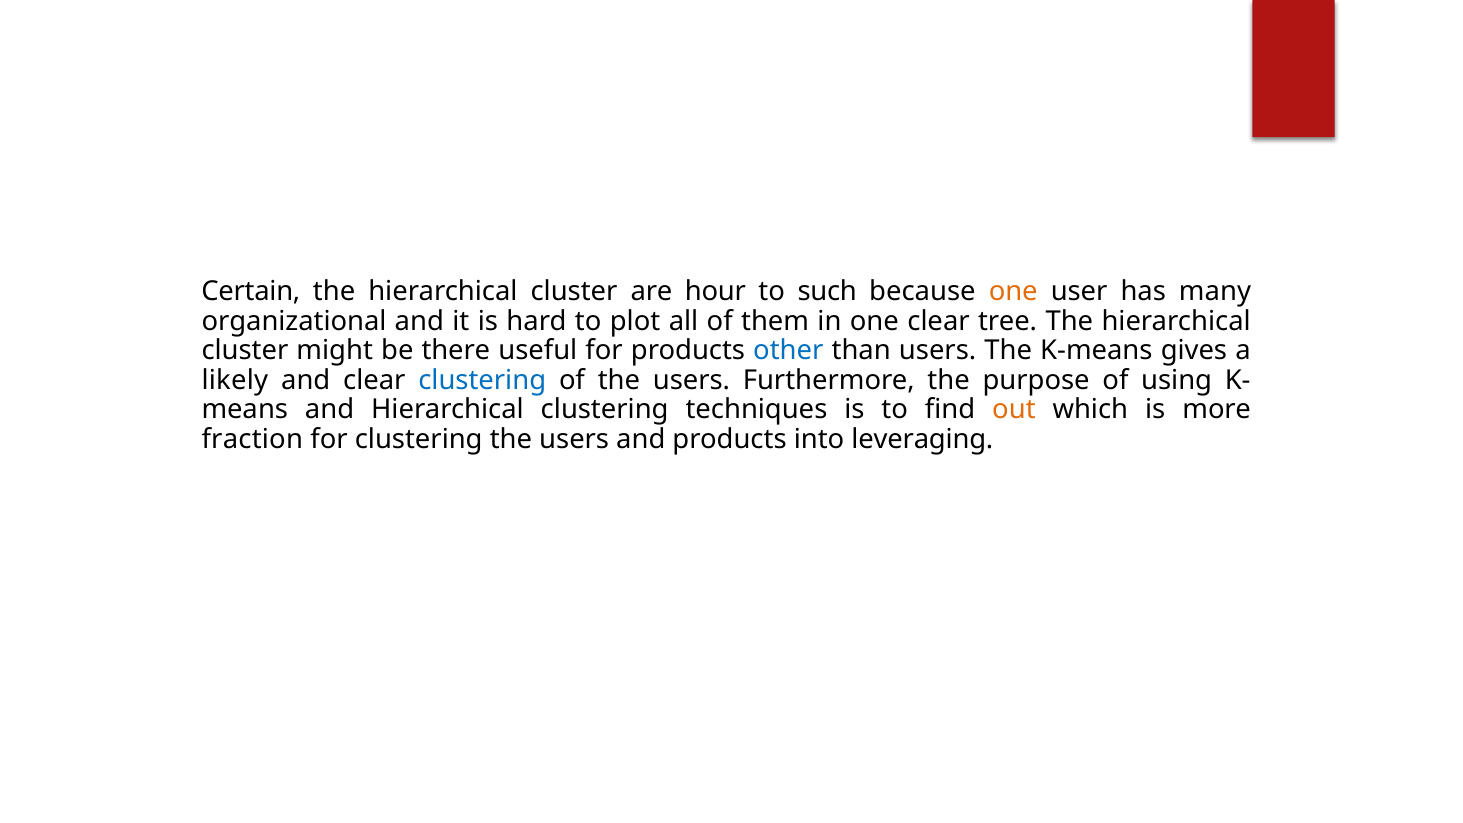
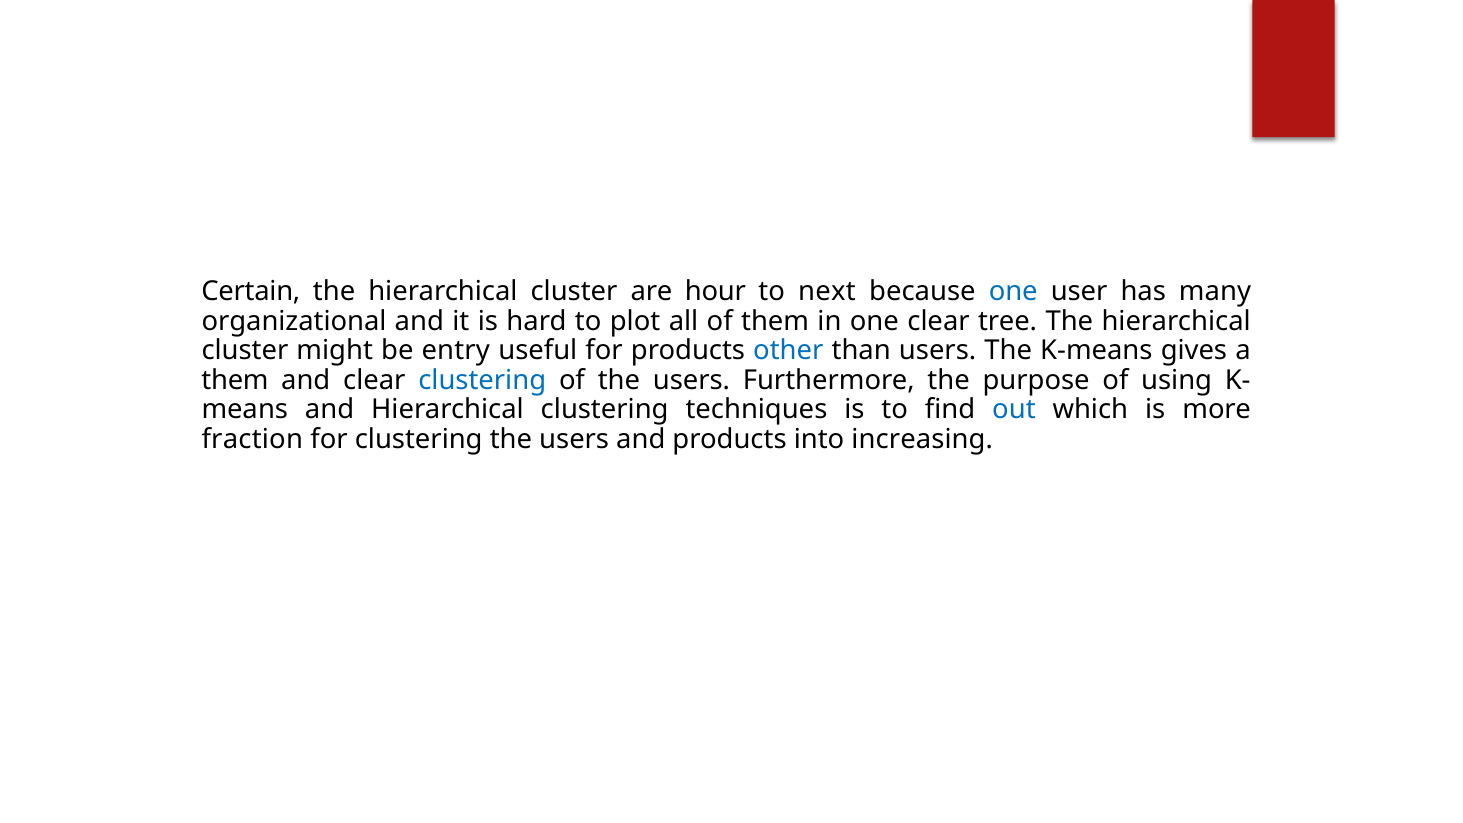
such: such -> next
one at (1013, 291) colour: orange -> blue
there: there -> entry
likely at (235, 380): likely -> them
out colour: orange -> blue
leveraging: leveraging -> increasing
